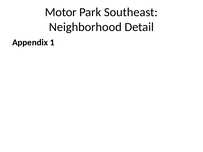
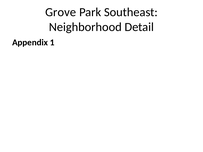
Motor: Motor -> Grove
